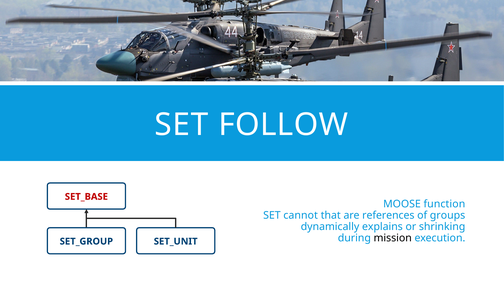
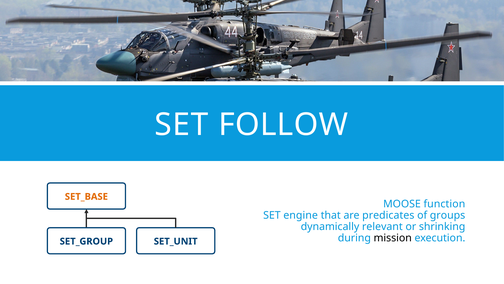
SET_BASE colour: red -> orange
cannot: cannot -> engine
references: references -> predicates
explains: explains -> relevant
